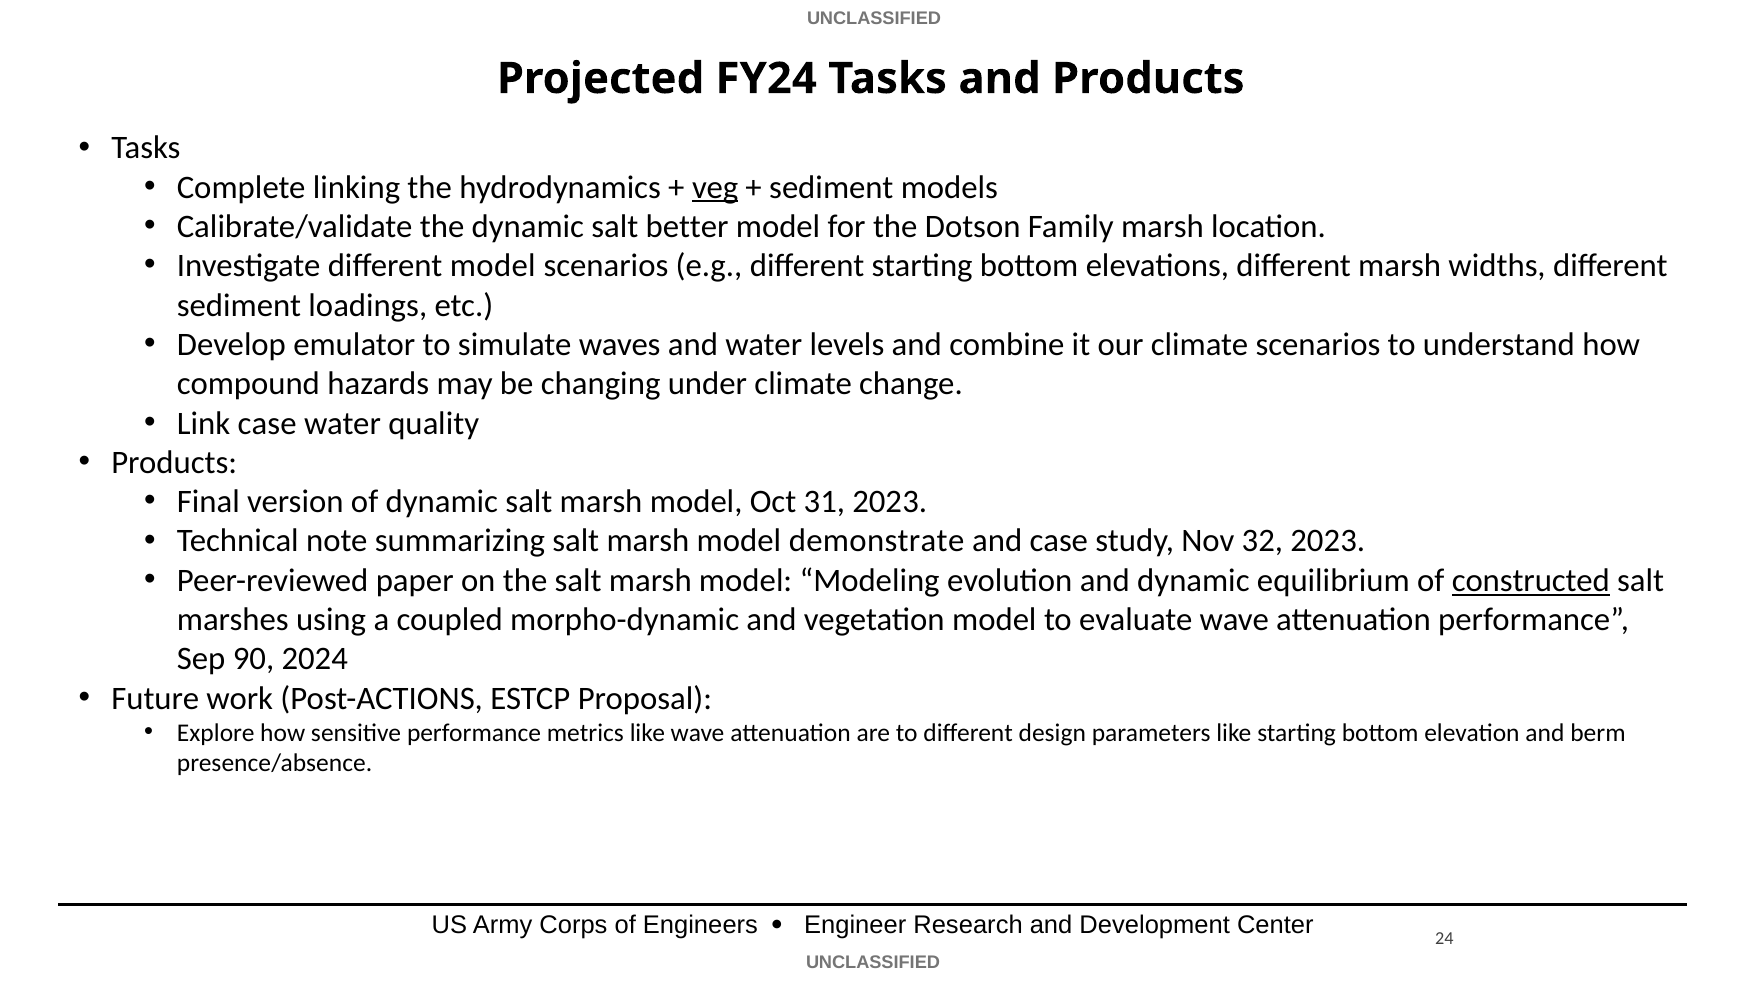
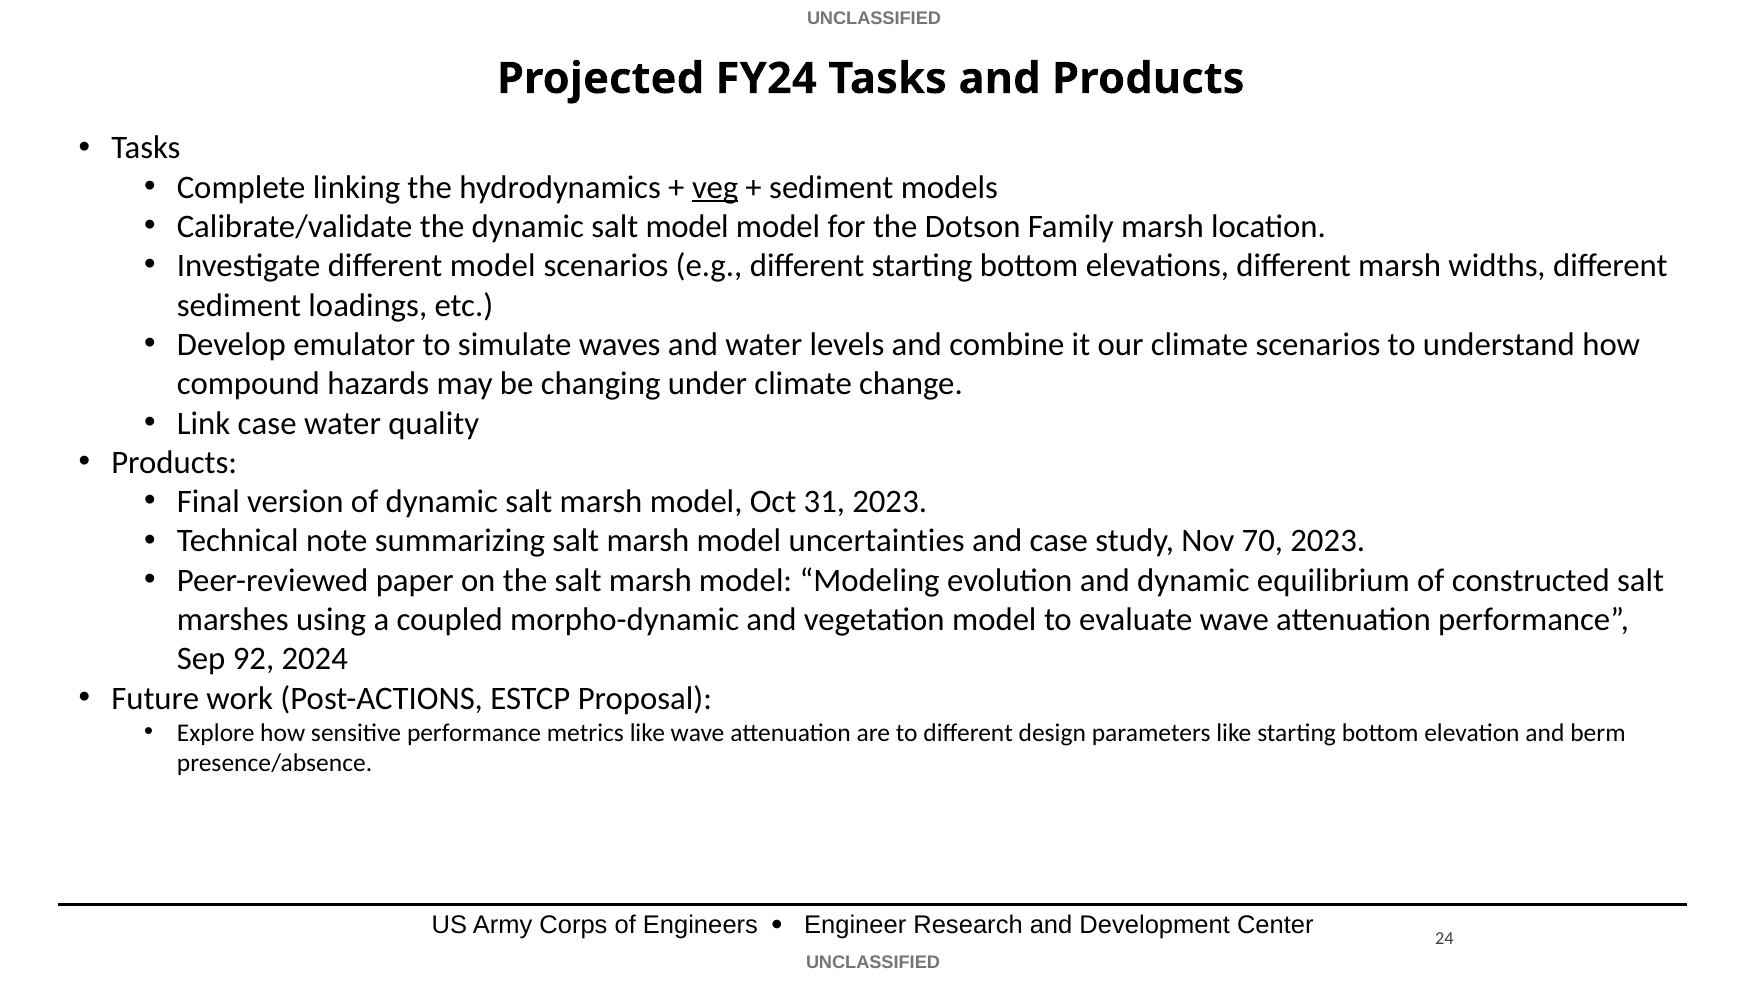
salt better: better -> model
demonstrate: demonstrate -> uncertainties
32: 32 -> 70
constructed underline: present -> none
90: 90 -> 92
